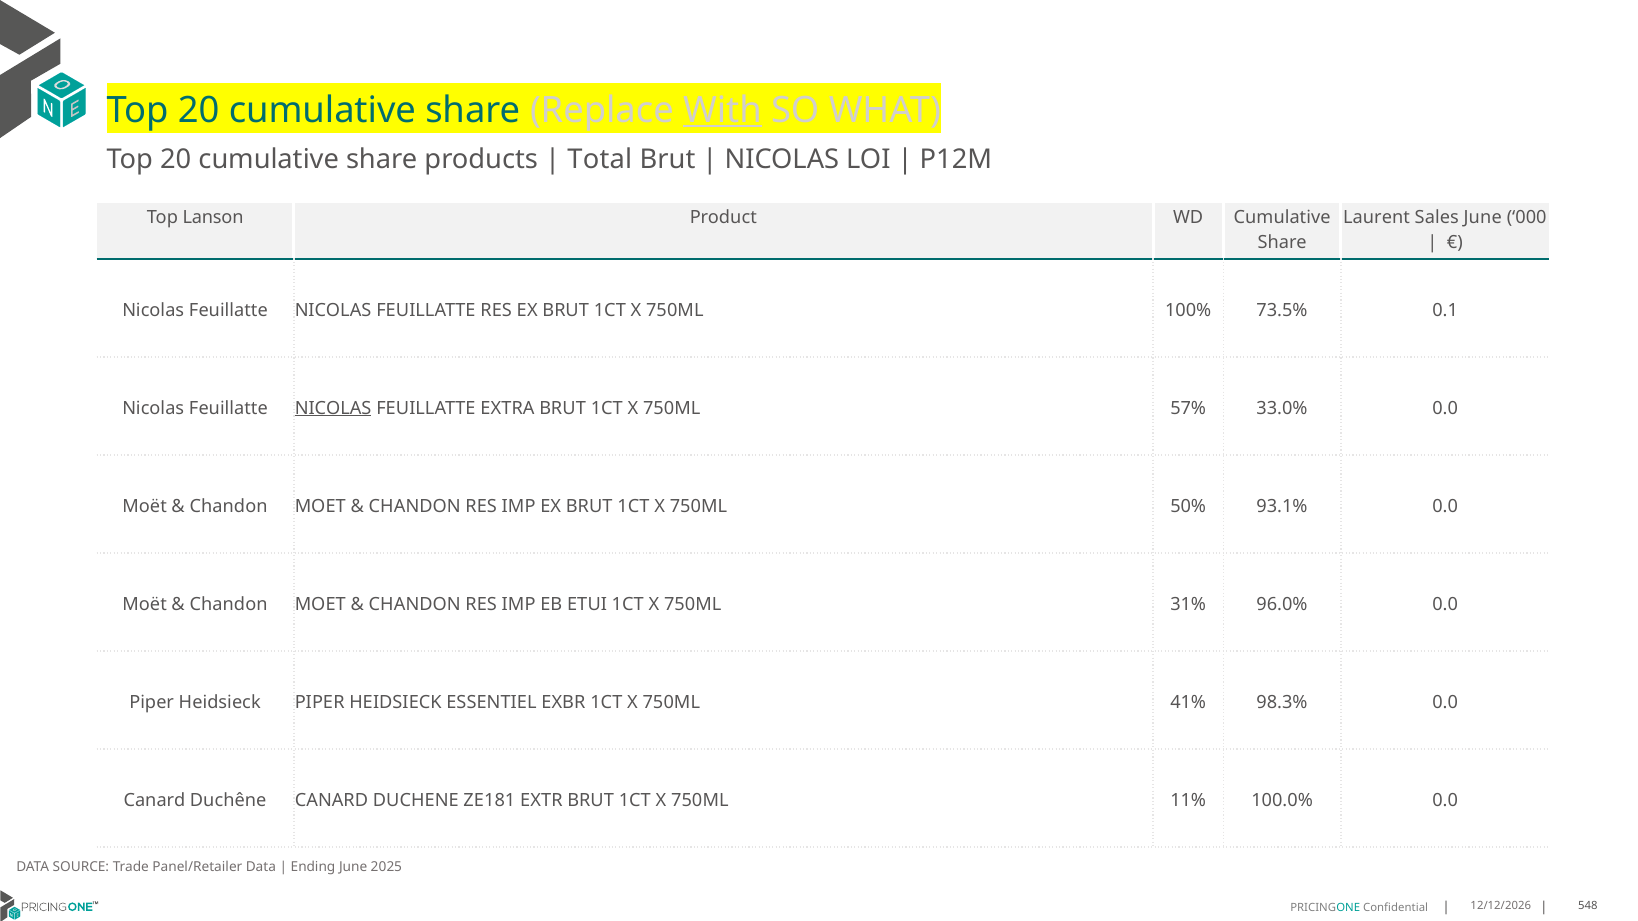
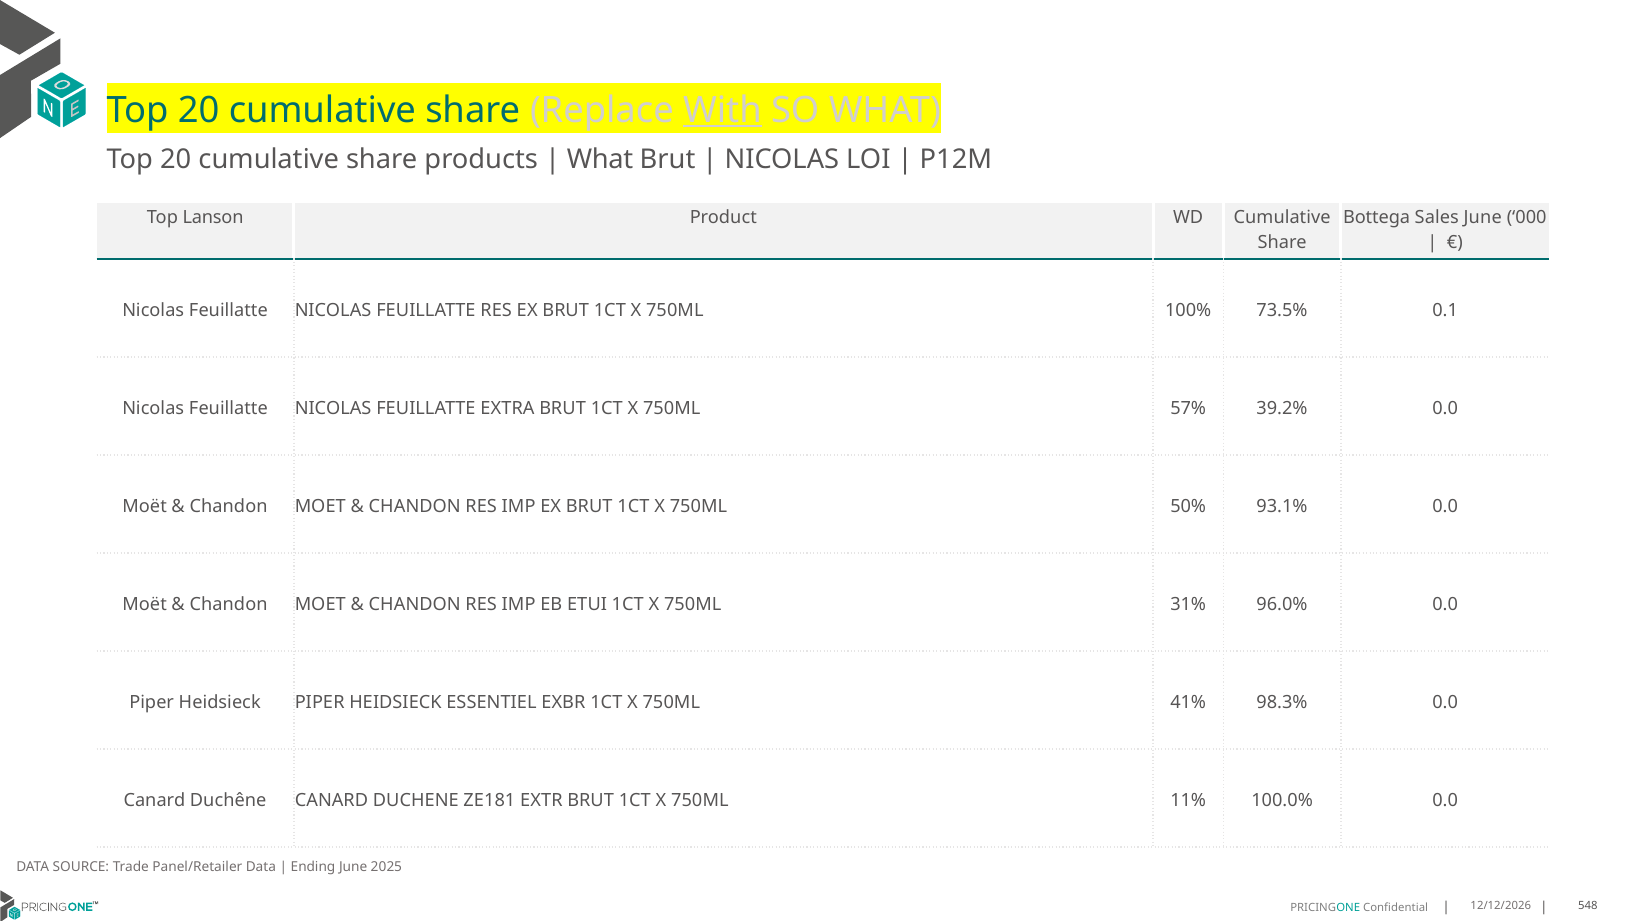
Total at (600, 160): Total -> What
Laurent: Laurent -> Bottega
NICOLAS at (333, 408) underline: present -> none
33.0%: 33.0% -> 39.2%
